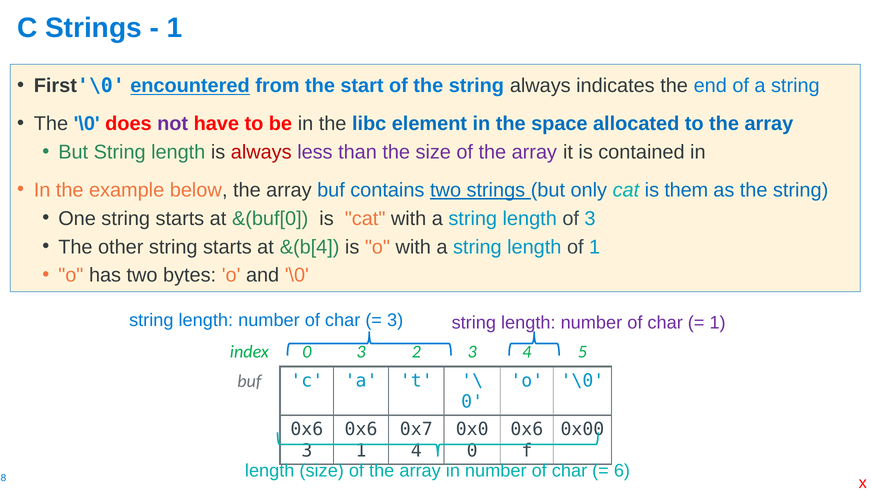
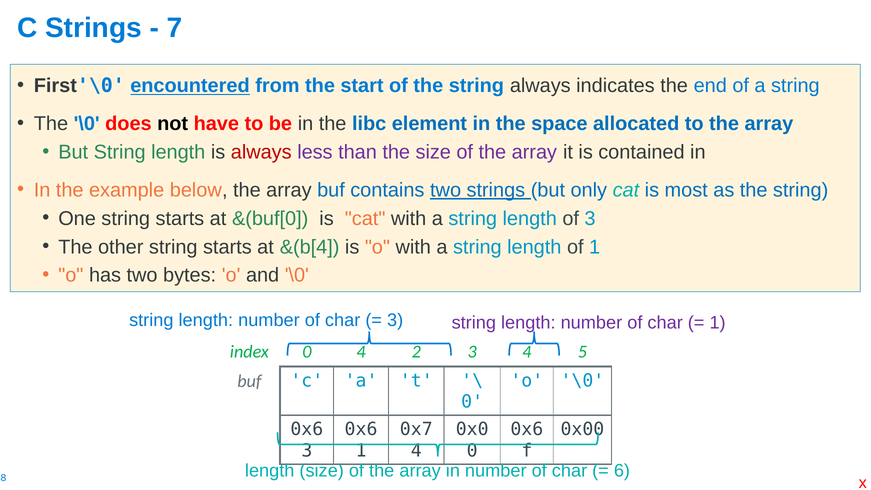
1 at (175, 28): 1 -> 7
not colour: purple -> black
them: them -> most
0 3: 3 -> 4
